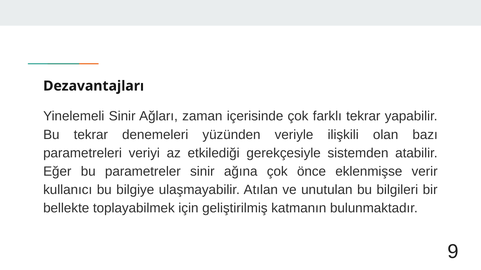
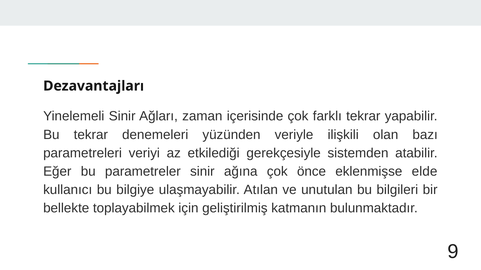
verir: verir -> elde
